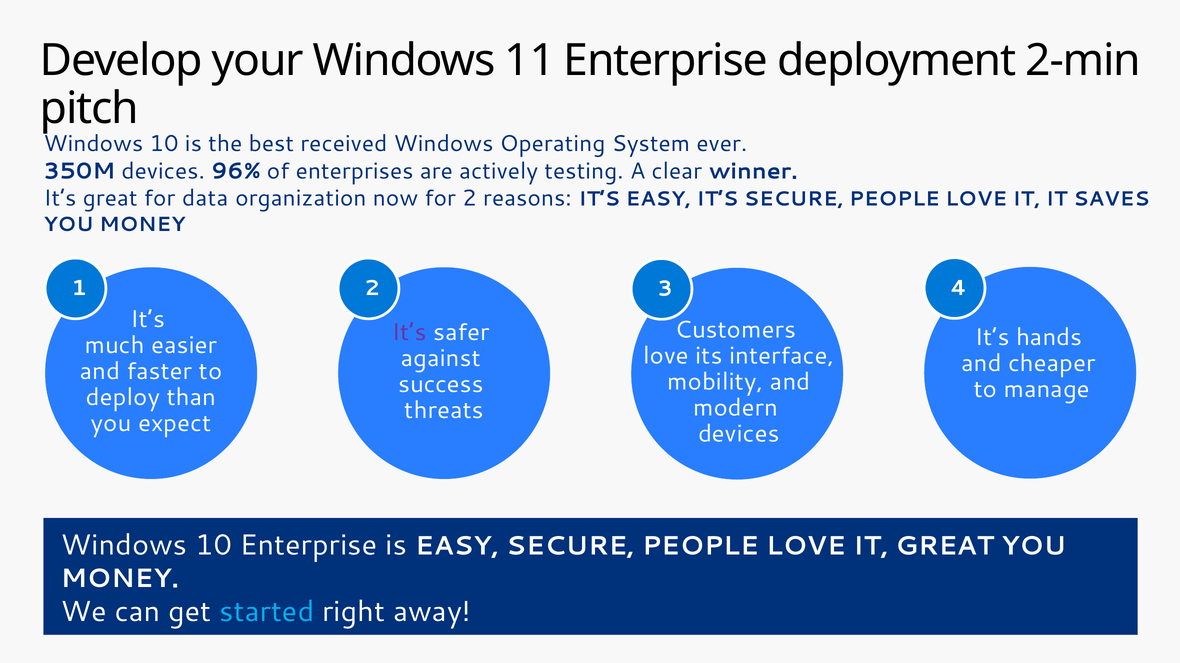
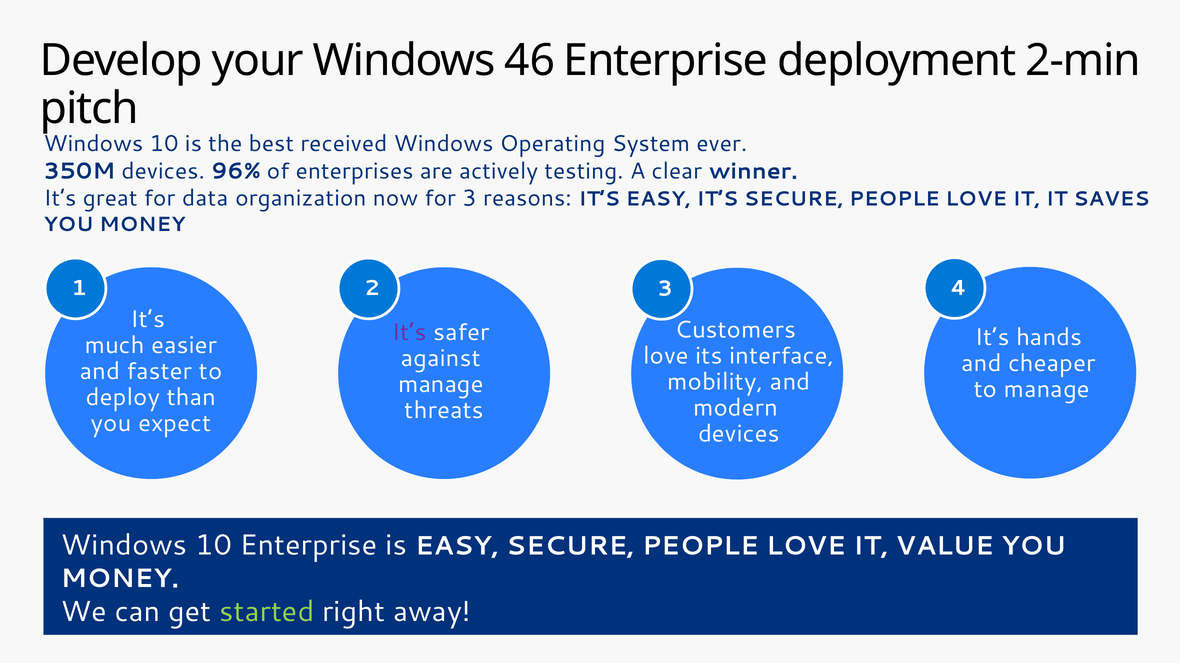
11: 11 -> 46
for 2: 2 -> 3
success at (441, 385): success -> manage
IT GREAT: GREAT -> VALUE
started colour: light blue -> light green
